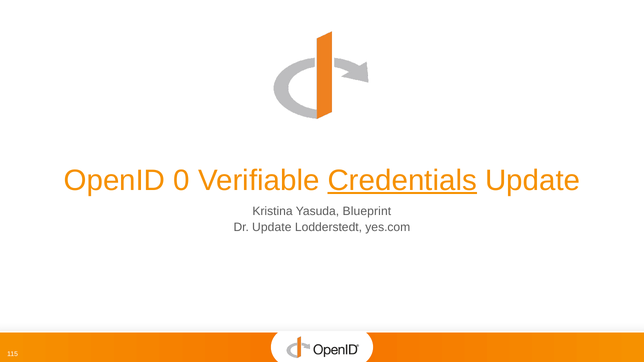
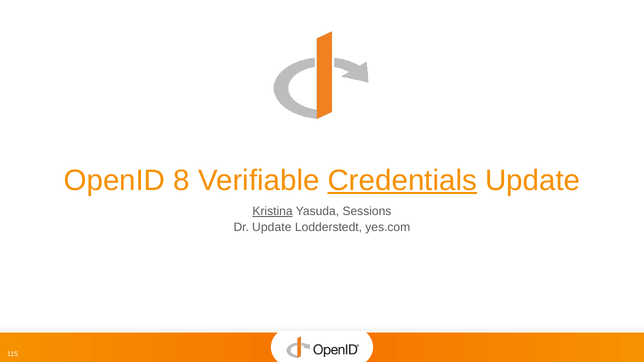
0: 0 -> 8
Kristina underline: none -> present
Blueprint: Blueprint -> Sessions
